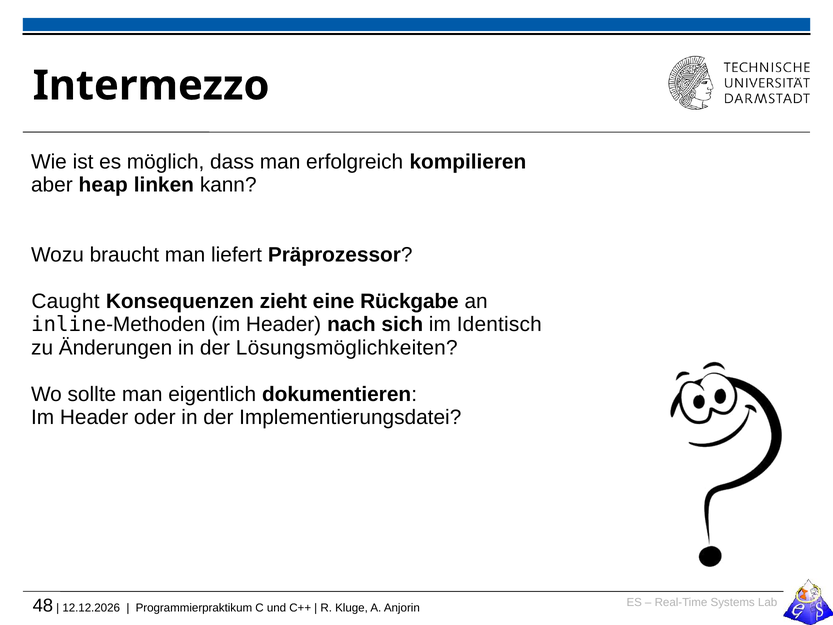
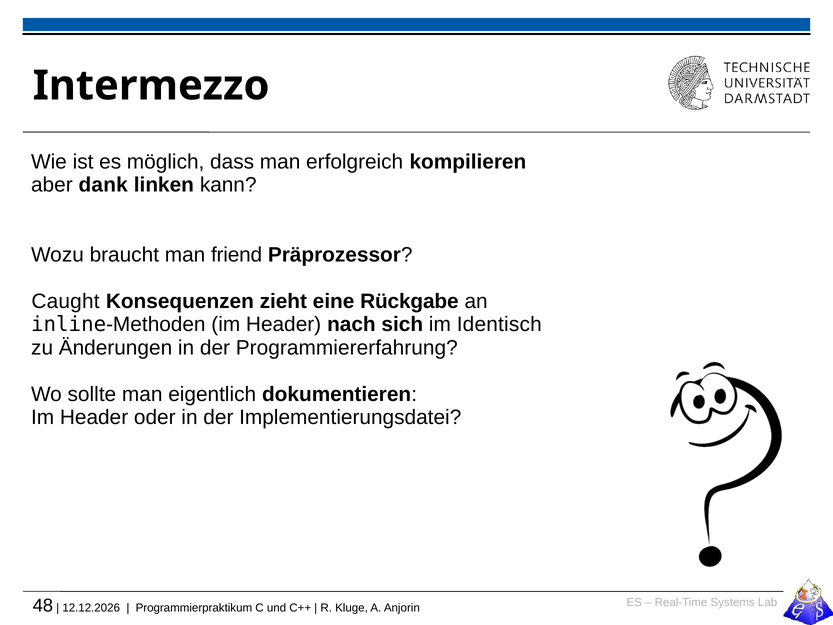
heap: heap -> dank
liefert: liefert -> friend
Lösungsmöglichkeiten: Lösungsmöglichkeiten -> Programmiererfahrung
